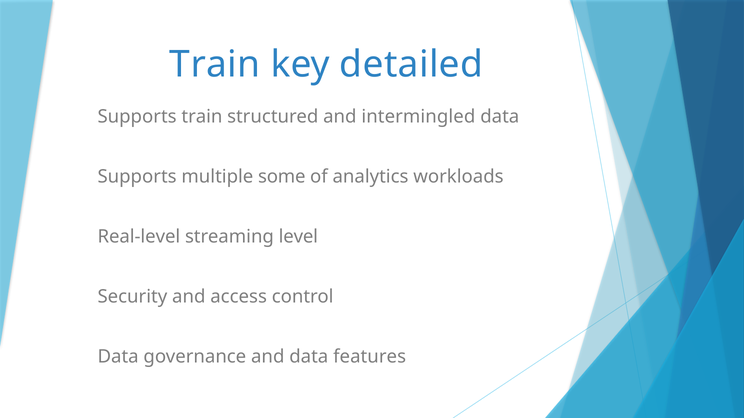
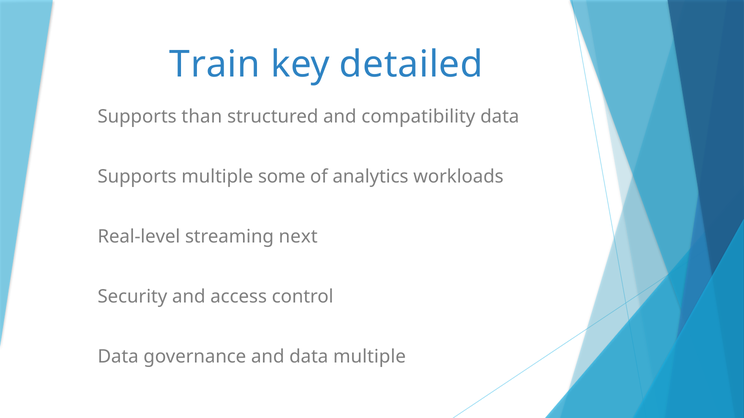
Supports train: train -> than
intermingled: intermingled -> compatibility
level: level -> next
data features: features -> multiple
